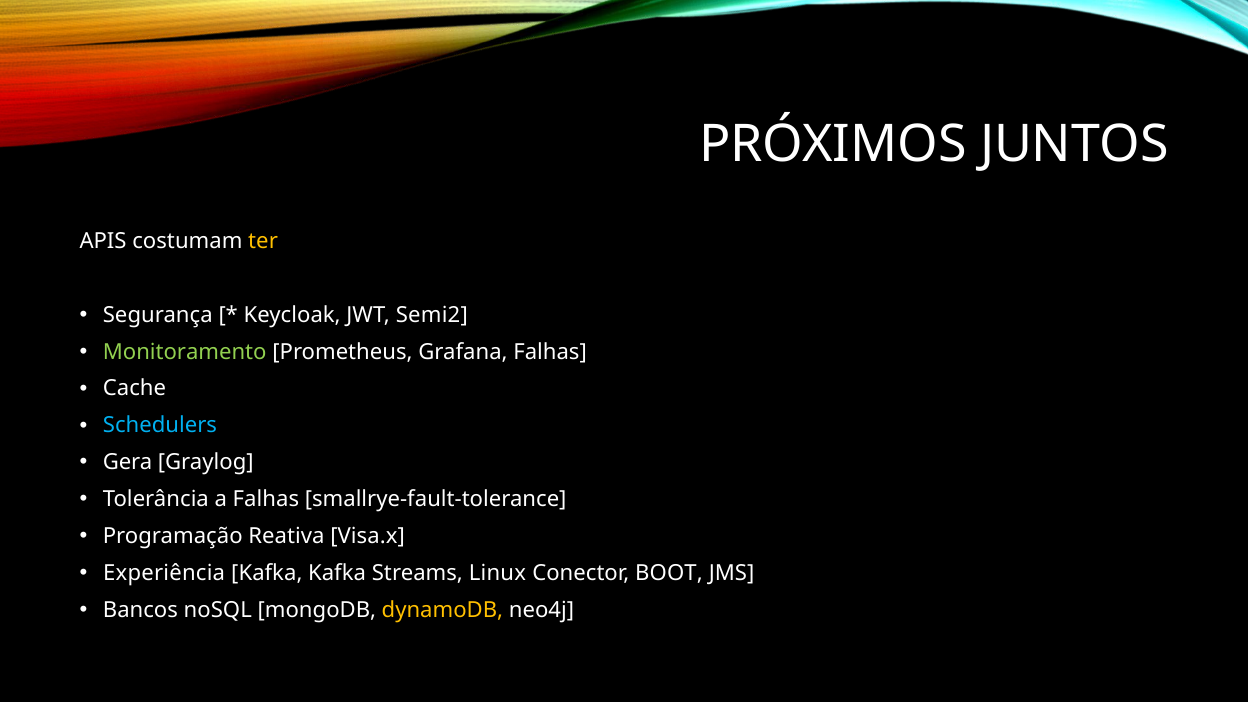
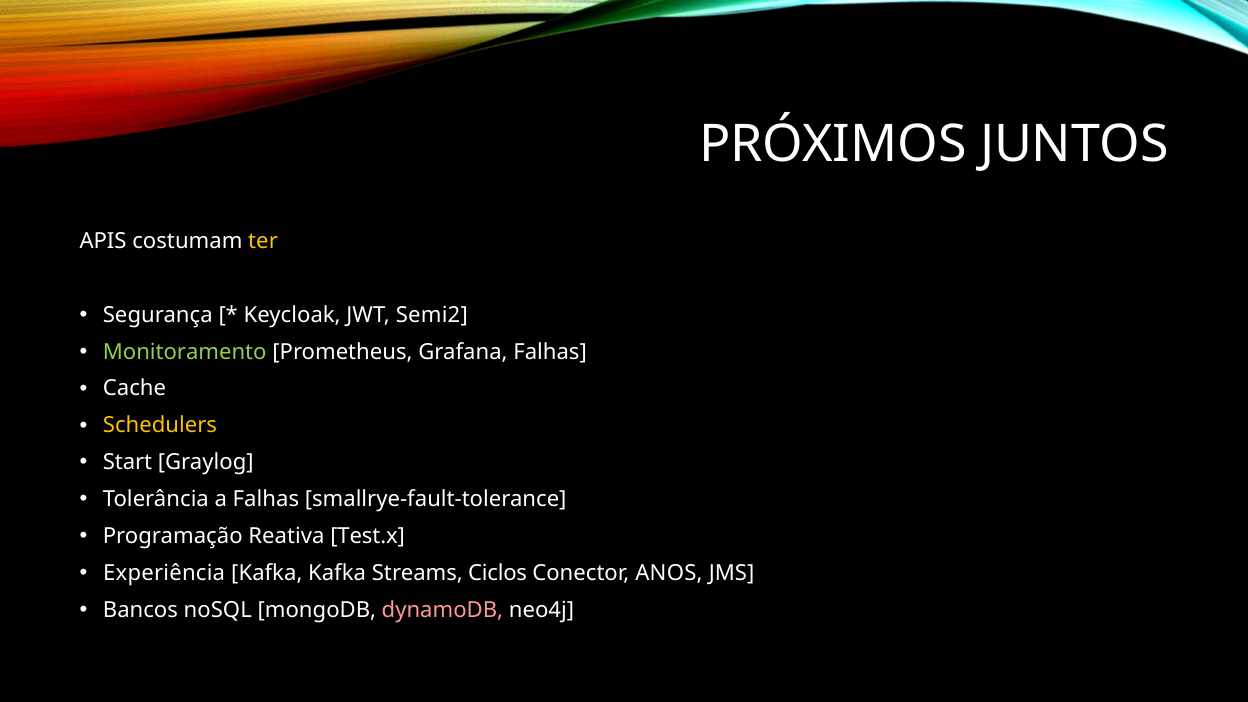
Schedulers colour: light blue -> yellow
Gera: Gera -> Start
Visa.x: Visa.x -> Test.x
Linux: Linux -> Ciclos
BOOT: BOOT -> ANOS
dynamoDB colour: yellow -> pink
